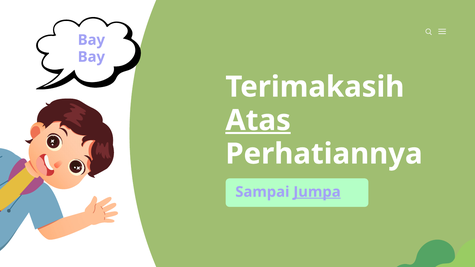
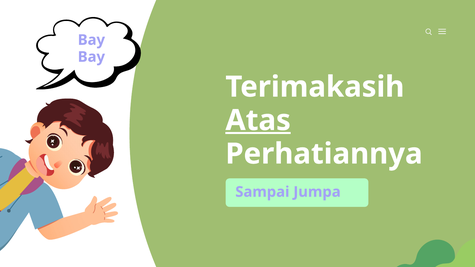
Jumpa underline: present -> none
